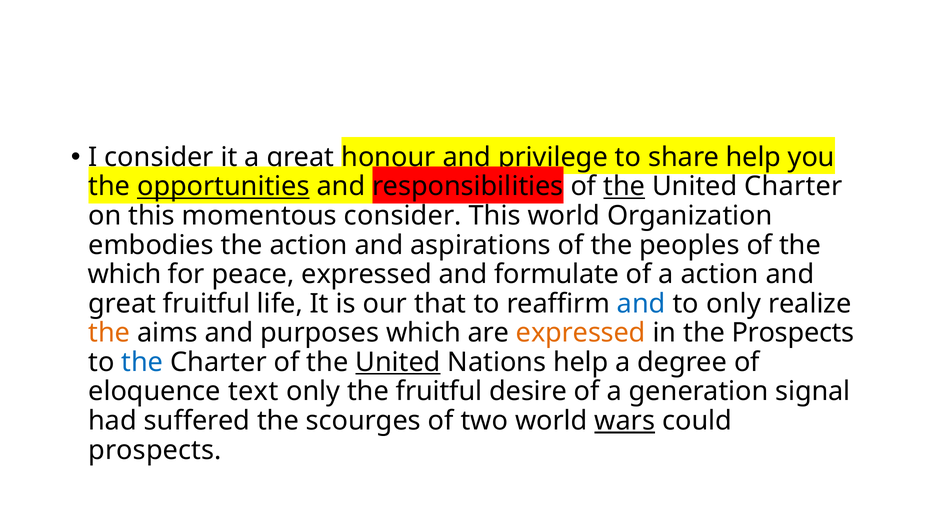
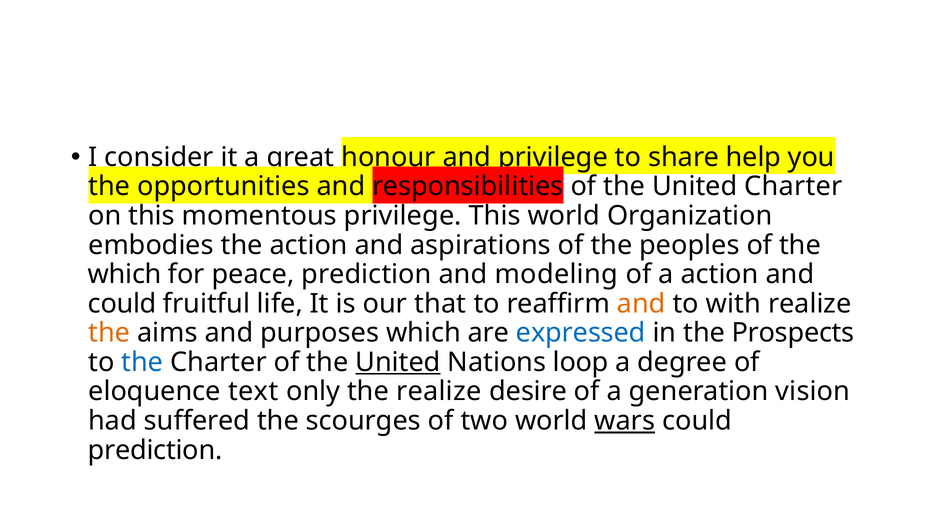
opportunities underline: present -> none
the at (624, 187) underline: present -> none
momentous consider: consider -> privilege
peace expressed: expressed -> prediction
formulate: formulate -> modeling
great at (122, 304): great -> could
and at (641, 304) colour: blue -> orange
to only: only -> with
expressed at (581, 333) colour: orange -> blue
Nations help: help -> loop
the fruitful: fruitful -> realize
signal: signal -> vision
prospects at (155, 450): prospects -> prediction
